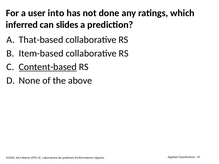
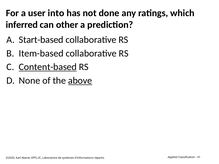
slides: slides -> other
That-based: That-based -> Start-based
above underline: none -> present
